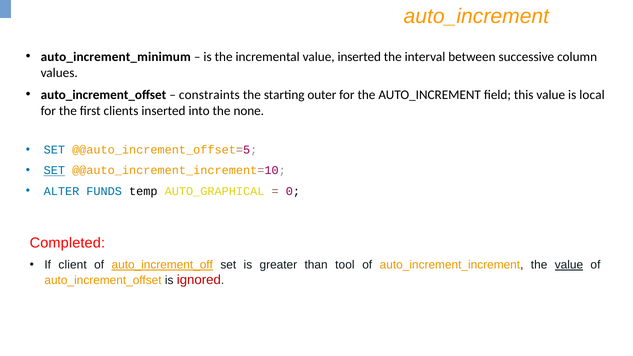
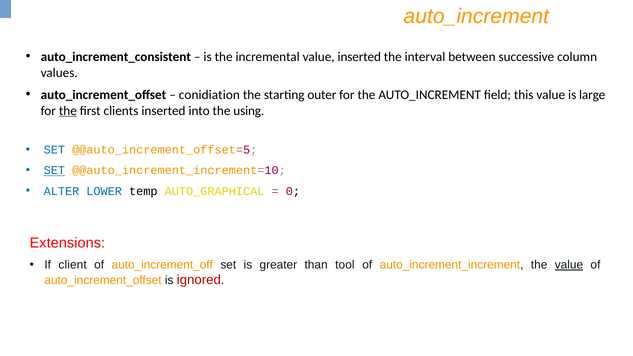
auto_increment_minimum: auto_increment_minimum -> auto_increment_consistent
constraints: constraints -> conidiation
local: local -> large
the at (68, 111) underline: none -> present
none: none -> using
FUNDS: FUNDS -> LOWER
Completed: Completed -> Extensions
auto_increment_off underline: present -> none
